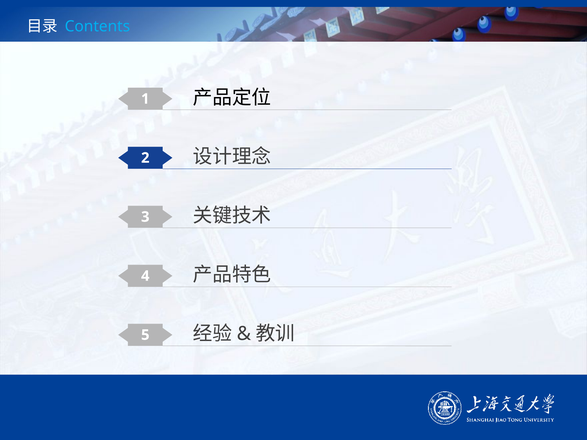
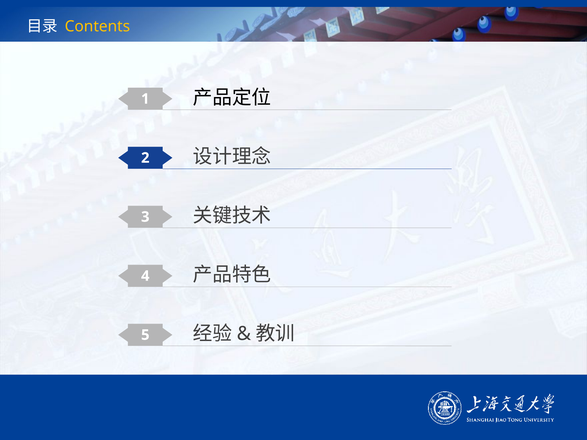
Contents colour: light blue -> yellow
